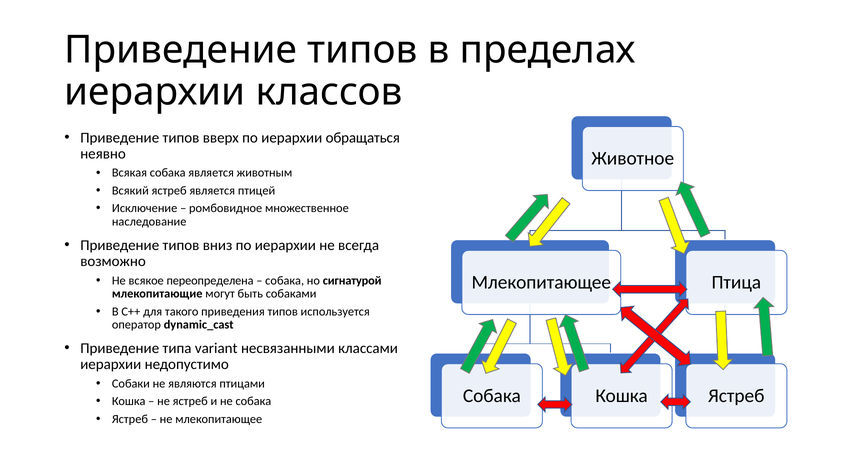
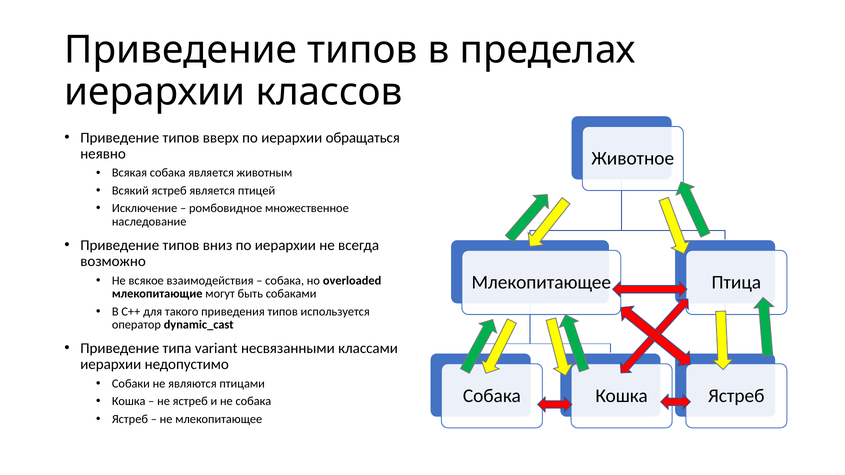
переопределена: переопределена -> взаимодействия
сигнатурой: сигнатурой -> overloaded
